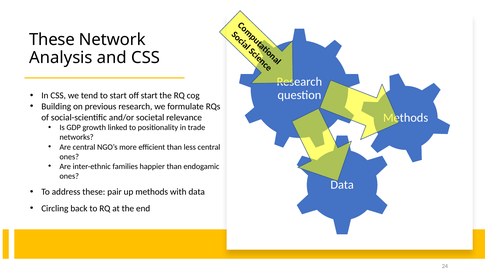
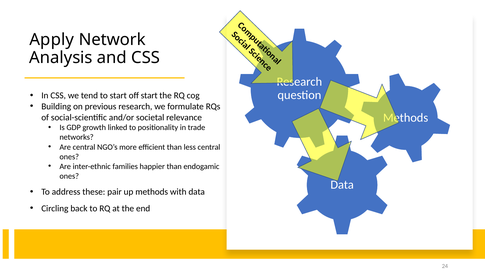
These at (52, 40): These -> Apply
